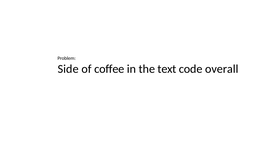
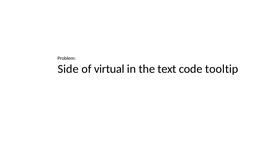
coffee: coffee -> virtual
overall: overall -> tooltip
